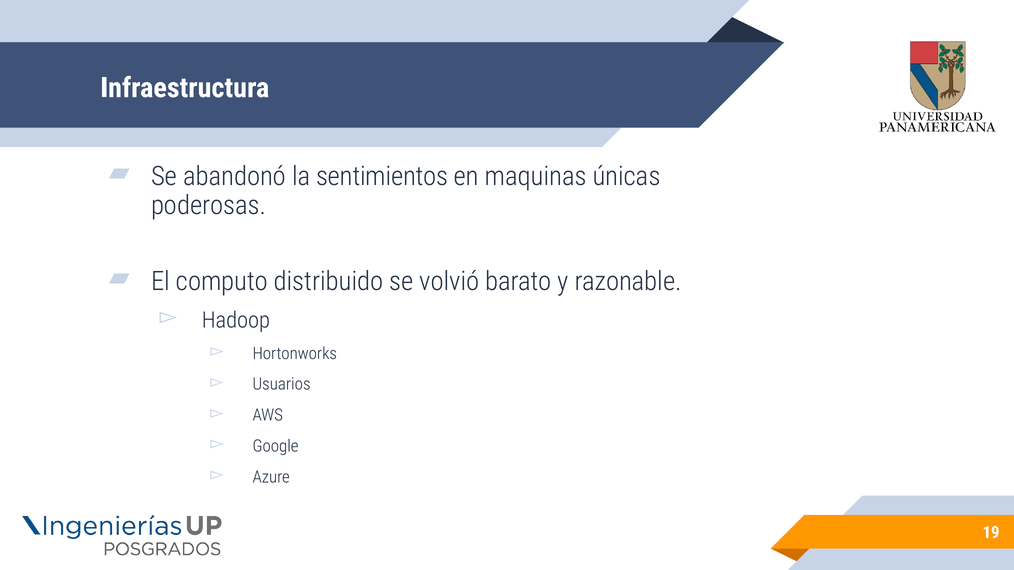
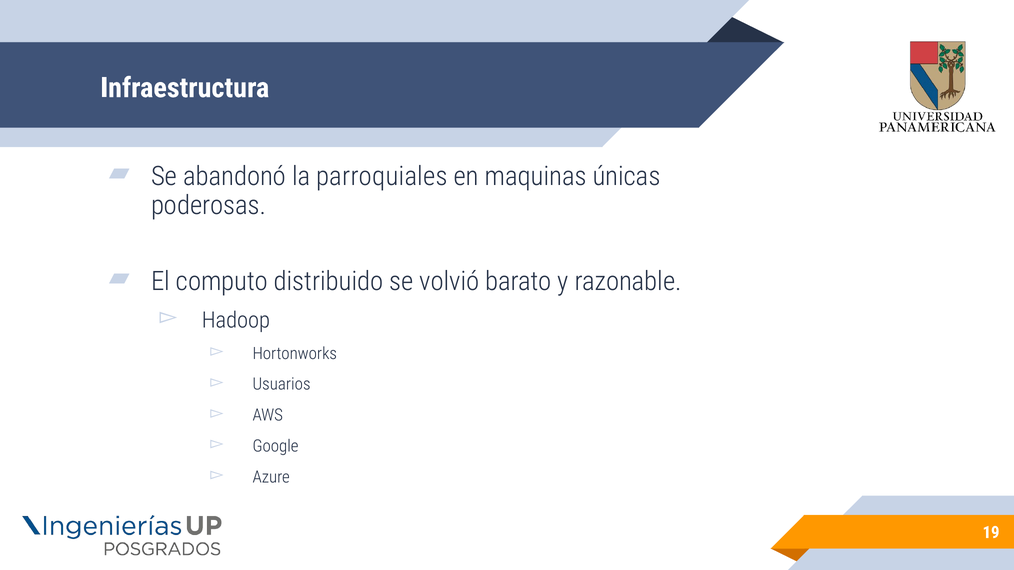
sentimientos: sentimientos -> parroquiales
